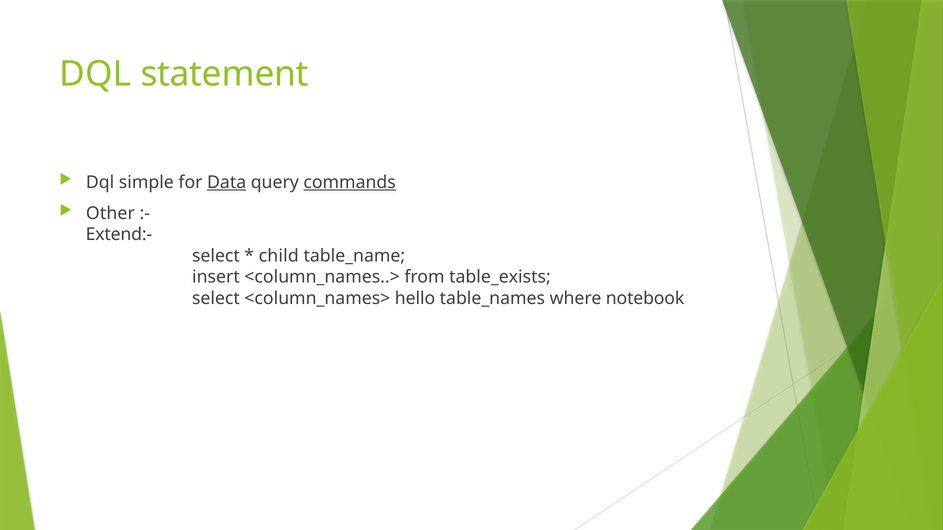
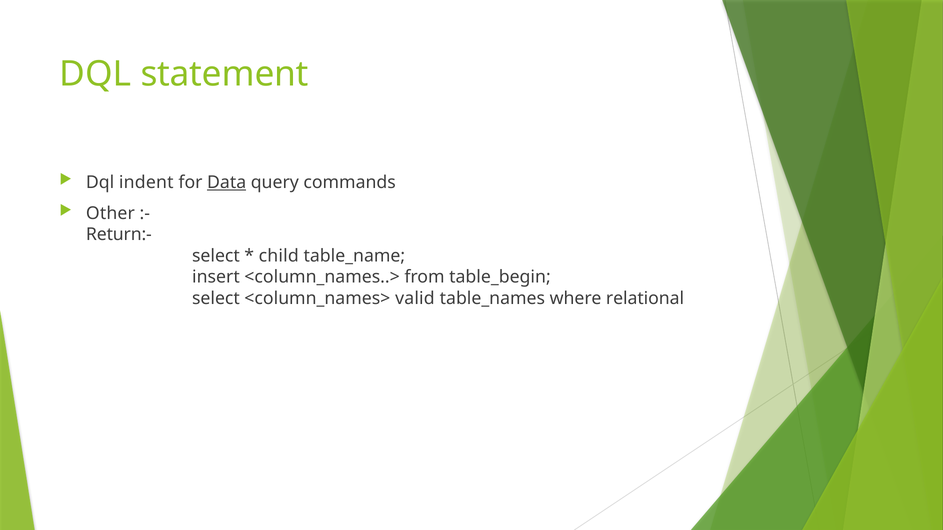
simple: simple -> indent
commands underline: present -> none
Extend:-: Extend:- -> Return:-
table_exists: table_exists -> table_begin
hello: hello -> valid
notebook: notebook -> relational
